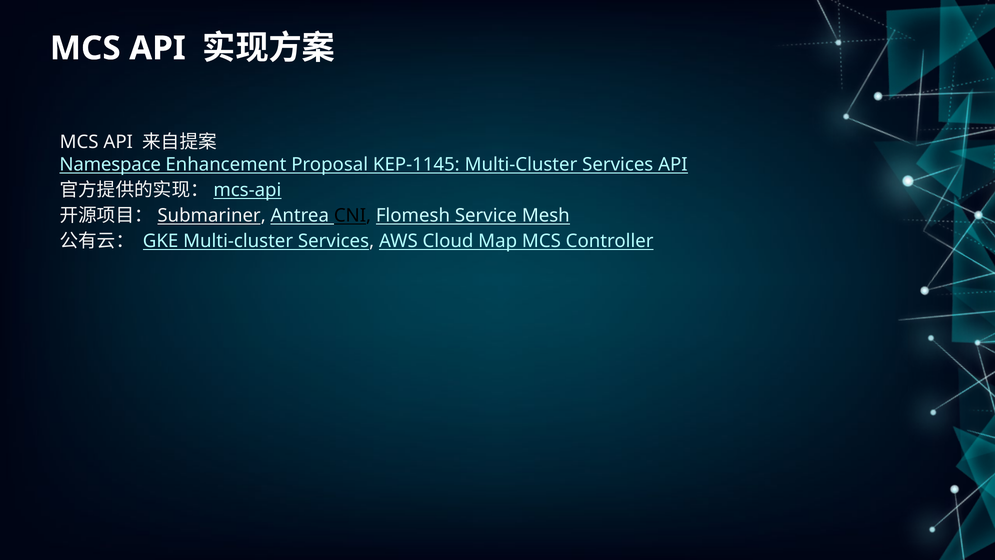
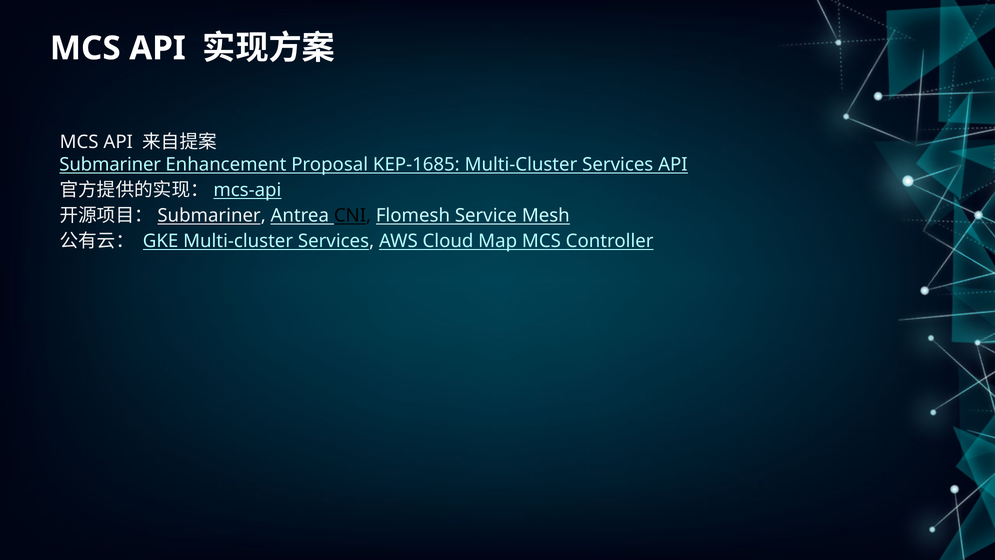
Namespace: Namespace -> Submariner
KEP-1145: KEP-1145 -> KEP-1685
